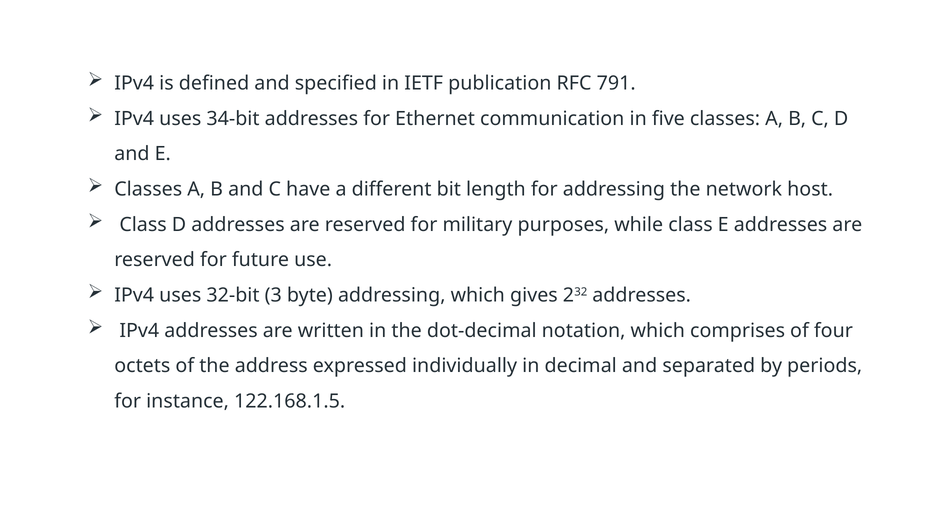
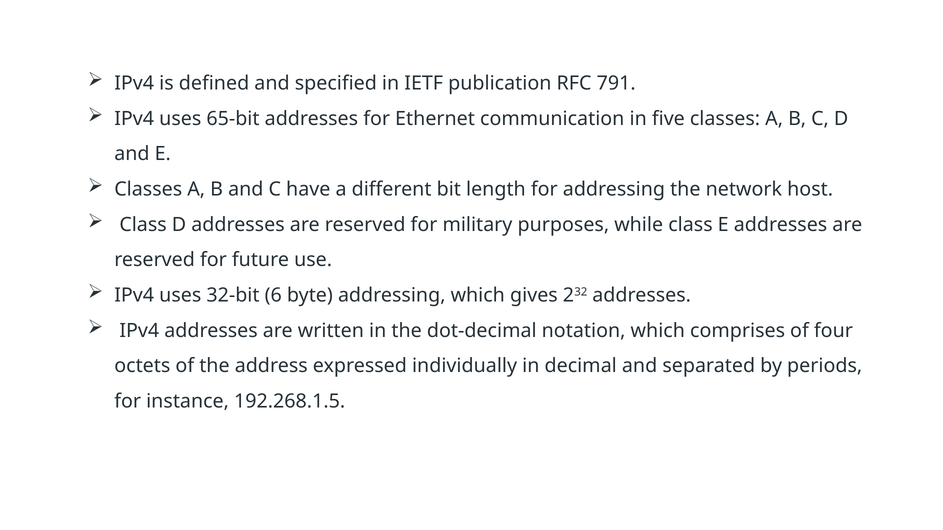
34-bit: 34-bit -> 65-bit
3: 3 -> 6
122.168.1.5: 122.168.1.5 -> 192.268.1.5
